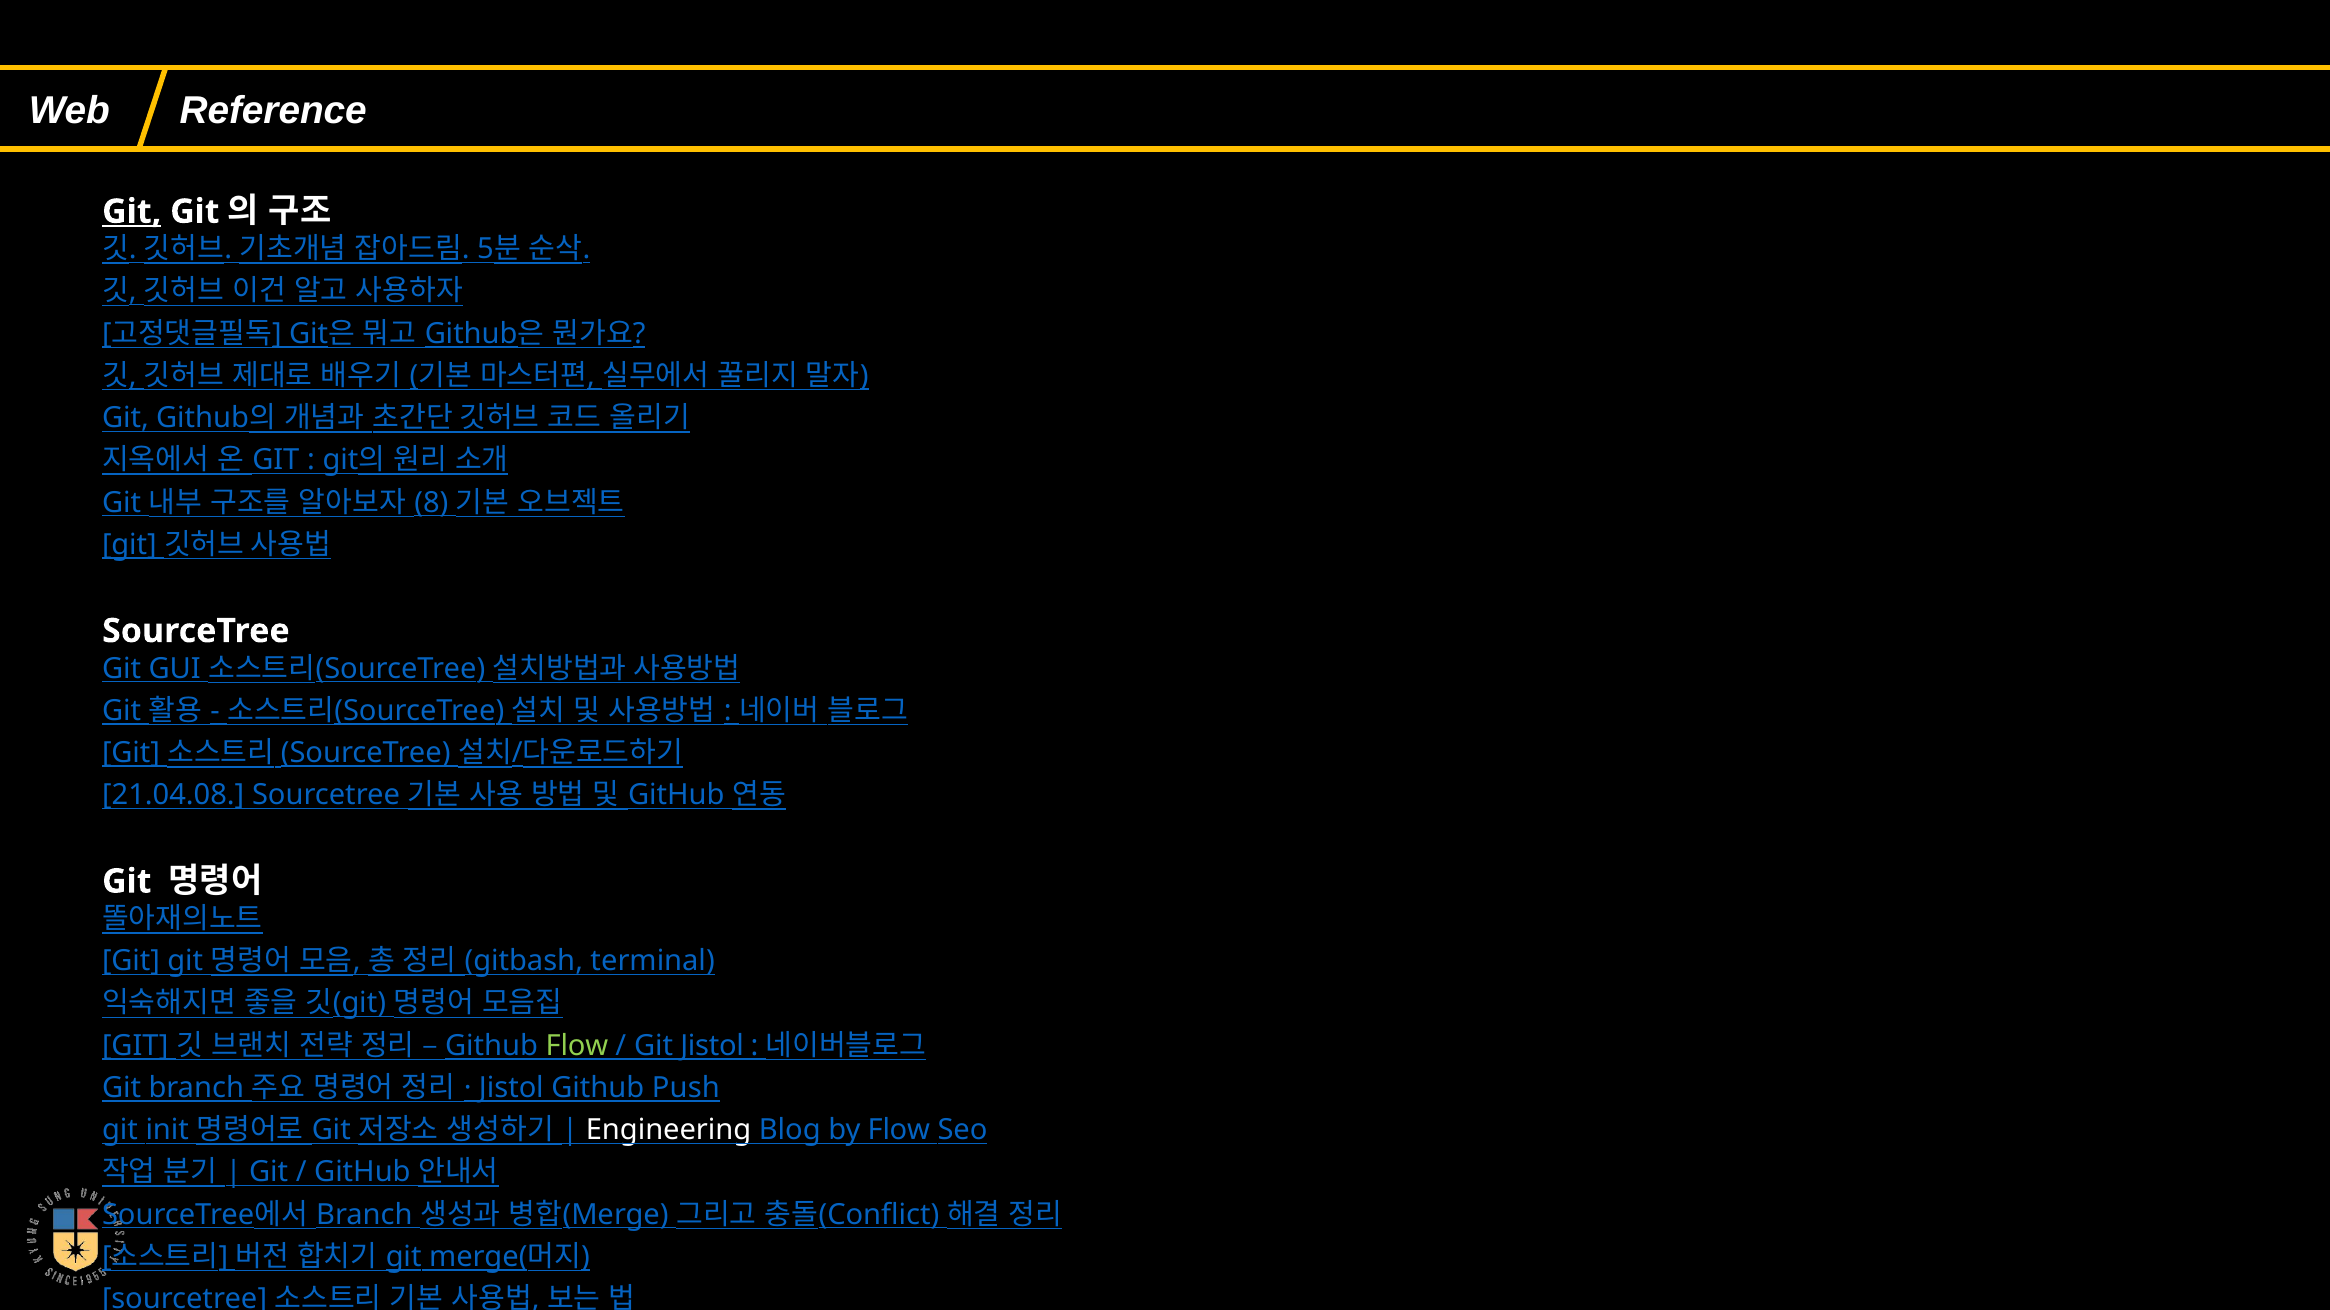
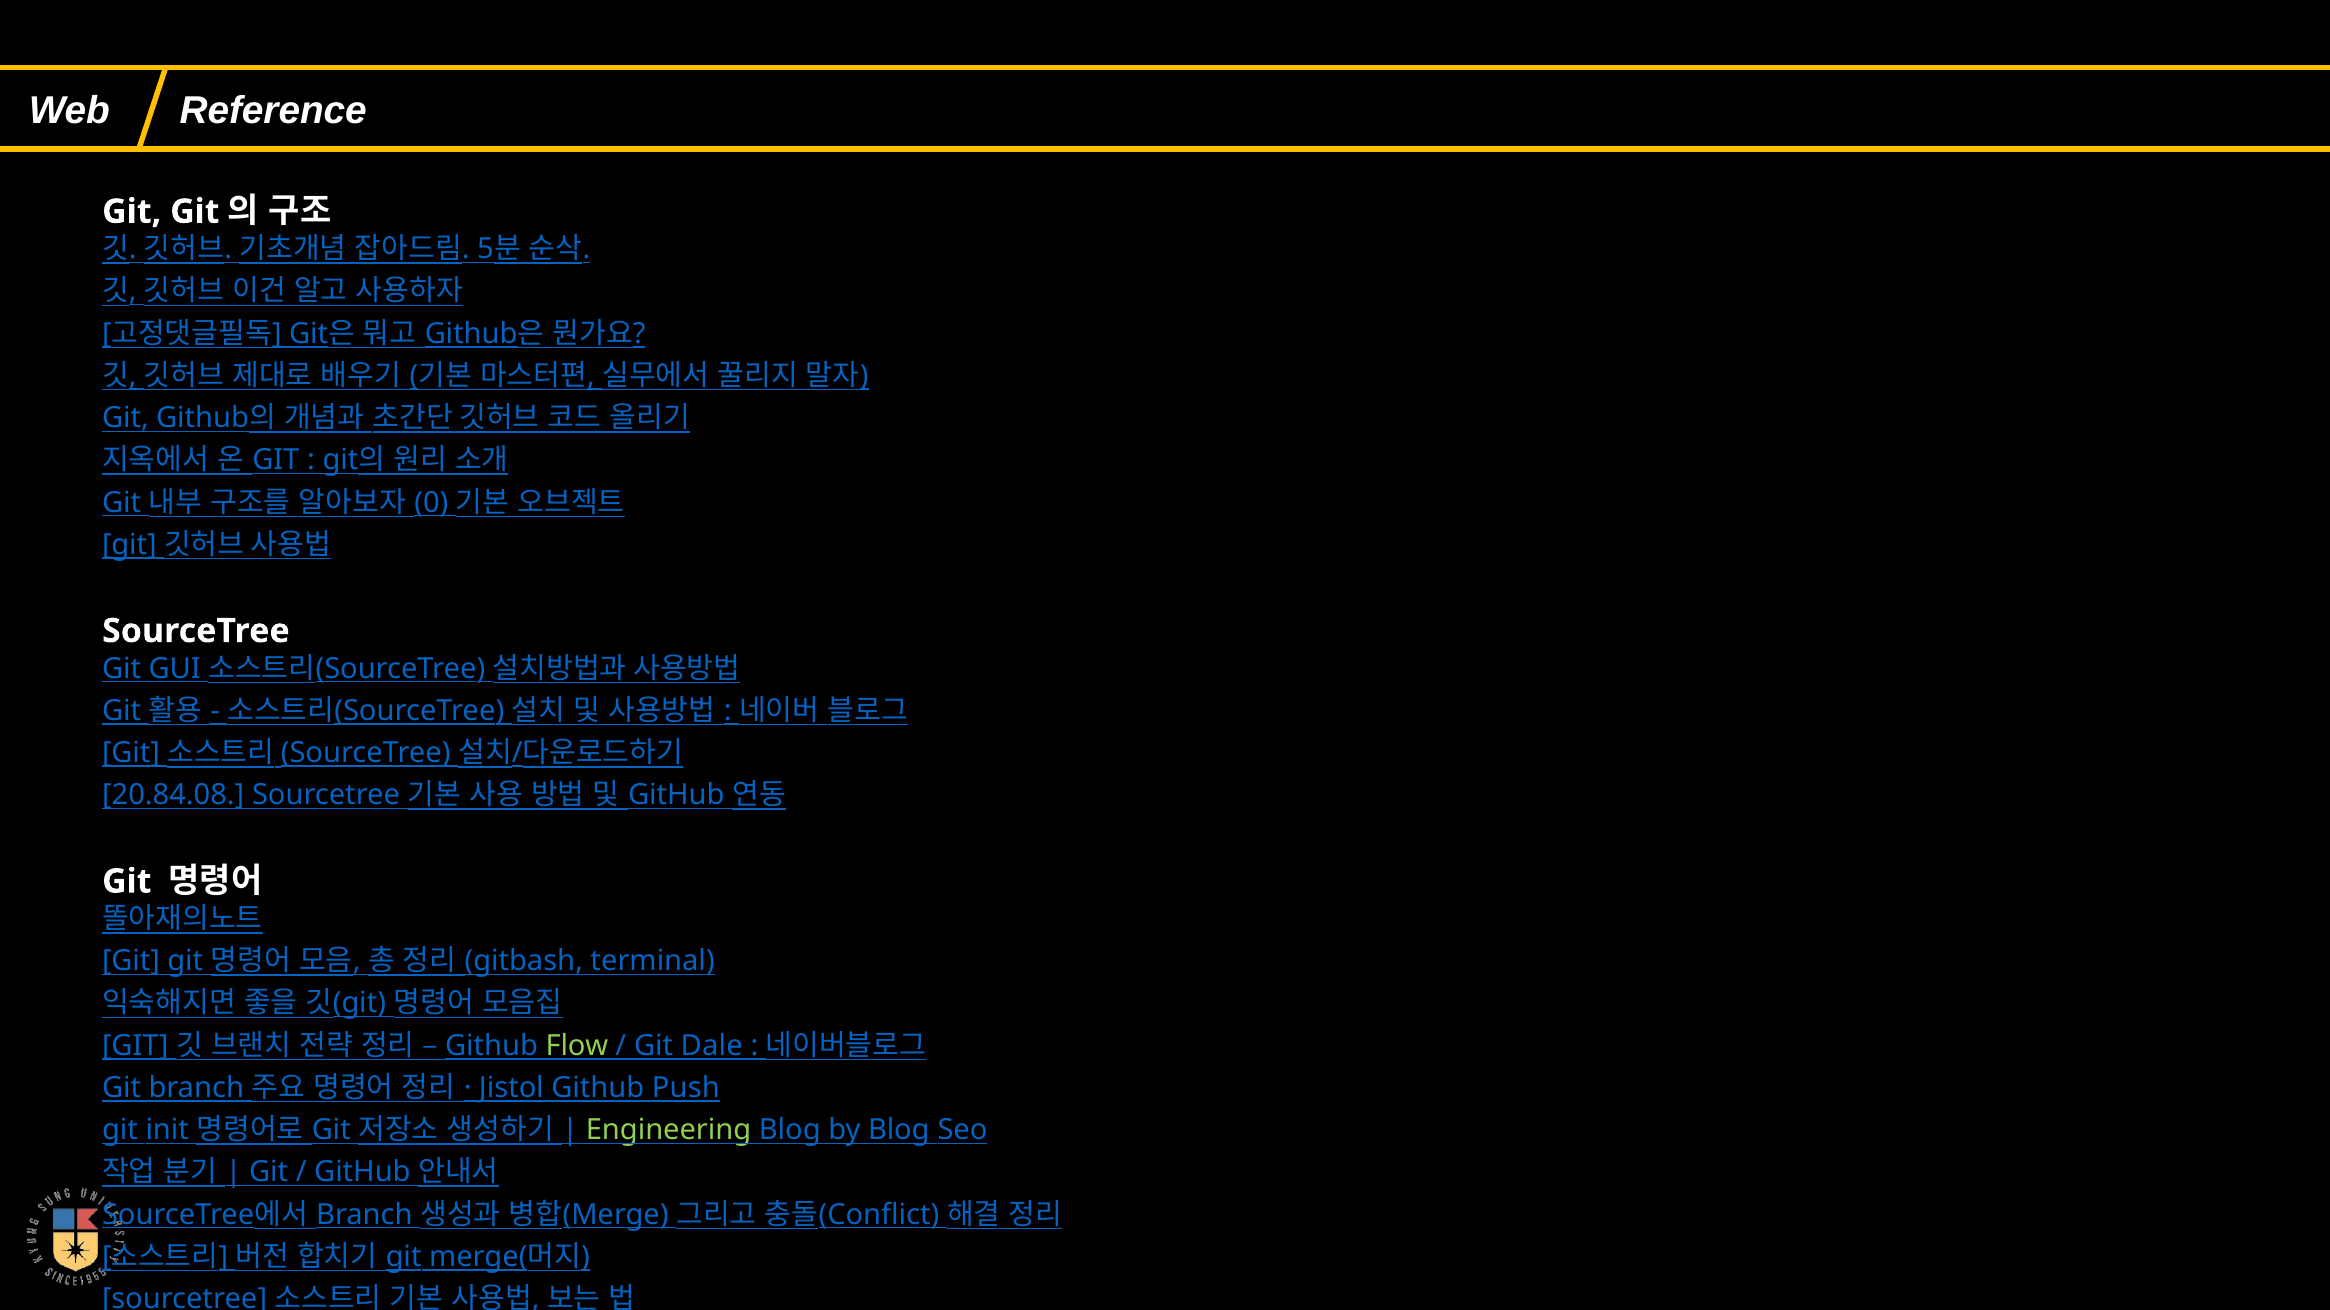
Git at (132, 212) underline: present -> none
8: 8 -> 0
21.04.08: 21.04.08 -> 20.84.08
Git Jistol: Jistol -> Dale
Engineering colour: white -> light green
by Flow: Flow -> Blog
